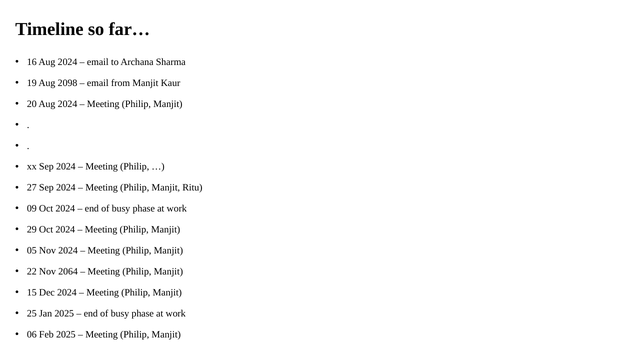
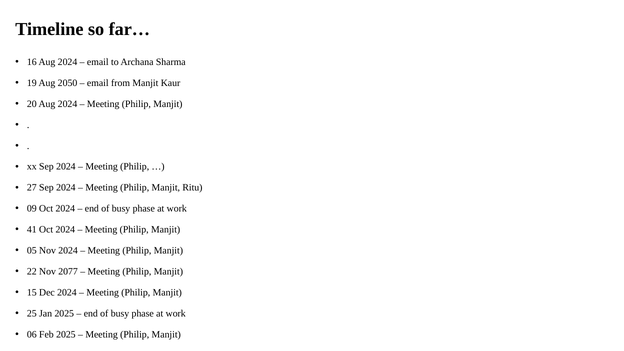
2098: 2098 -> 2050
29: 29 -> 41
2064: 2064 -> 2077
